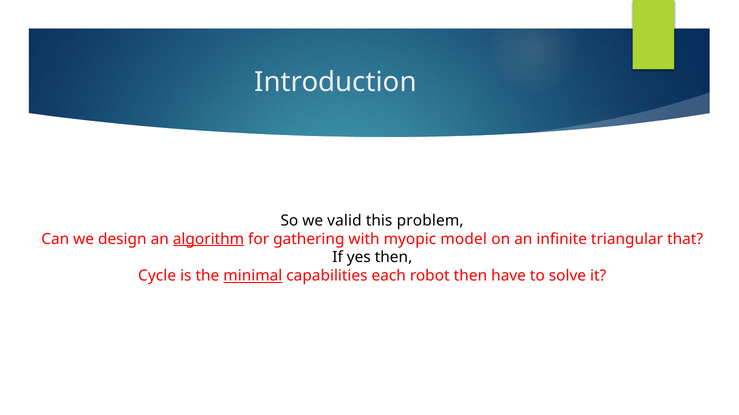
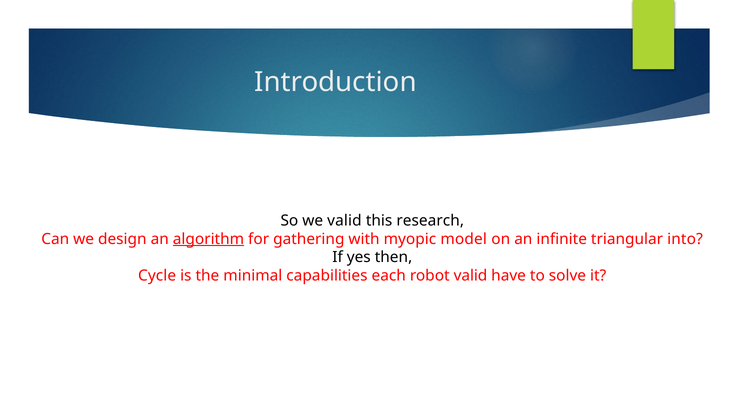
problem: problem -> research
that: that -> into
minimal underline: present -> none
robot then: then -> valid
